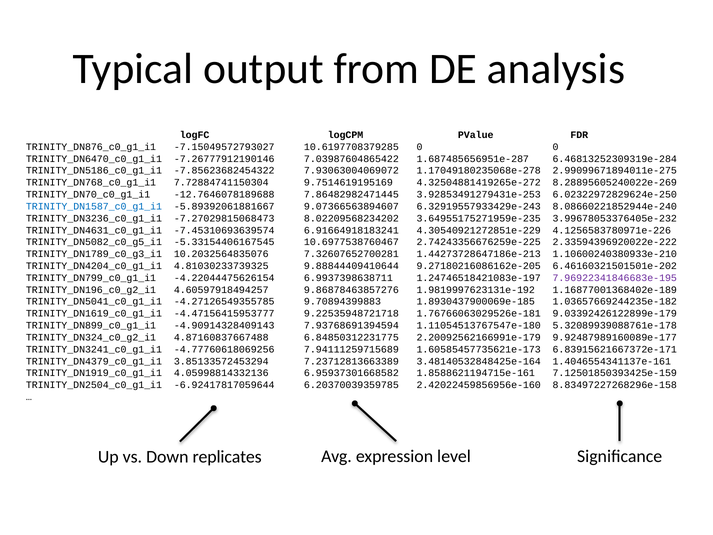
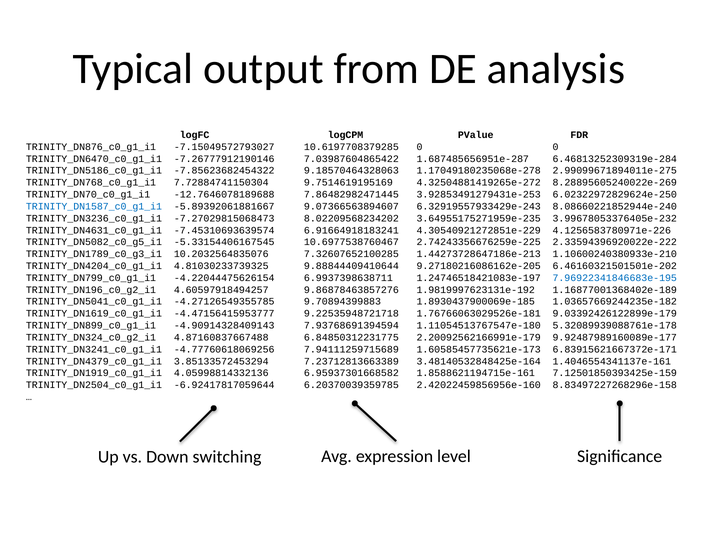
7.93063004069072: 7.93063004069072 -> 9.18570464328063
7.32607652700281: 7.32607652700281 -> 7.32607652100285
7.96922341846683e-195 colour: purple -> blue
replicates: replicates -> switching
